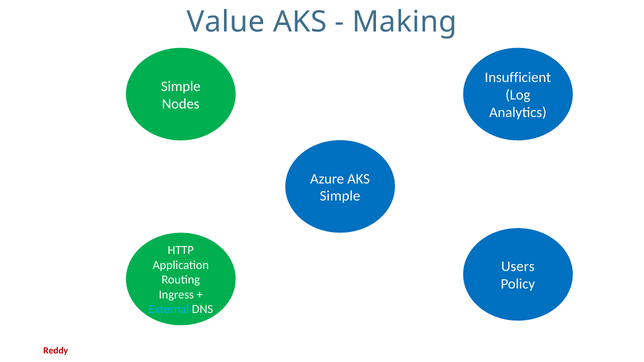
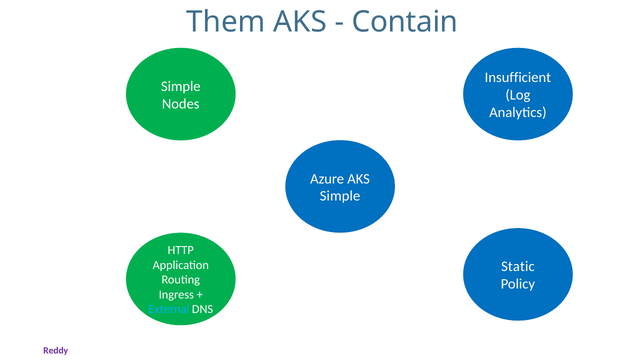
Value: Value -> Them
Making: Making -> Contain
Users: Users -> Static
Reddy colour: red -> purple
